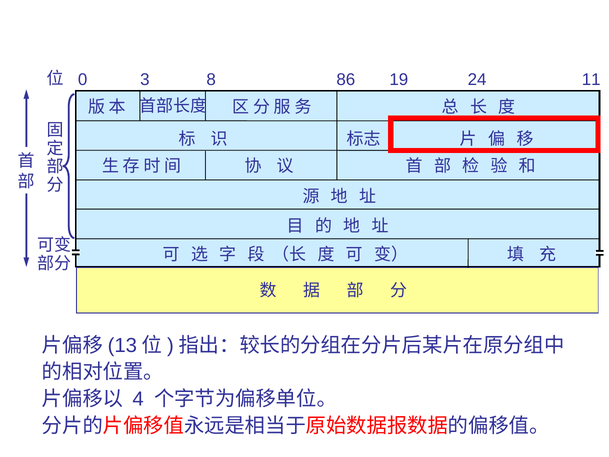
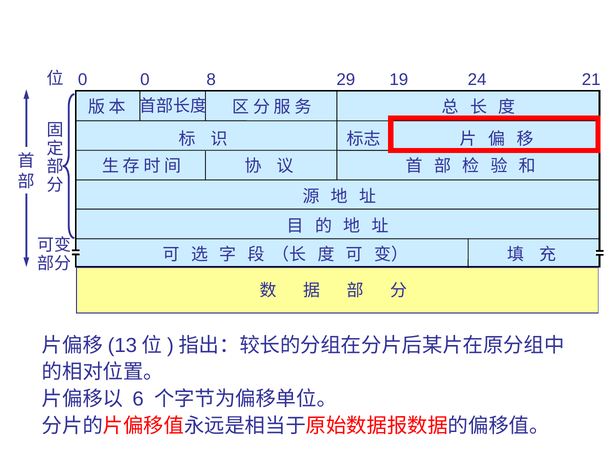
0 3: 3 -> 0
86: 86 -> 29
11: 11 -> 21
4: 4 -> 6
